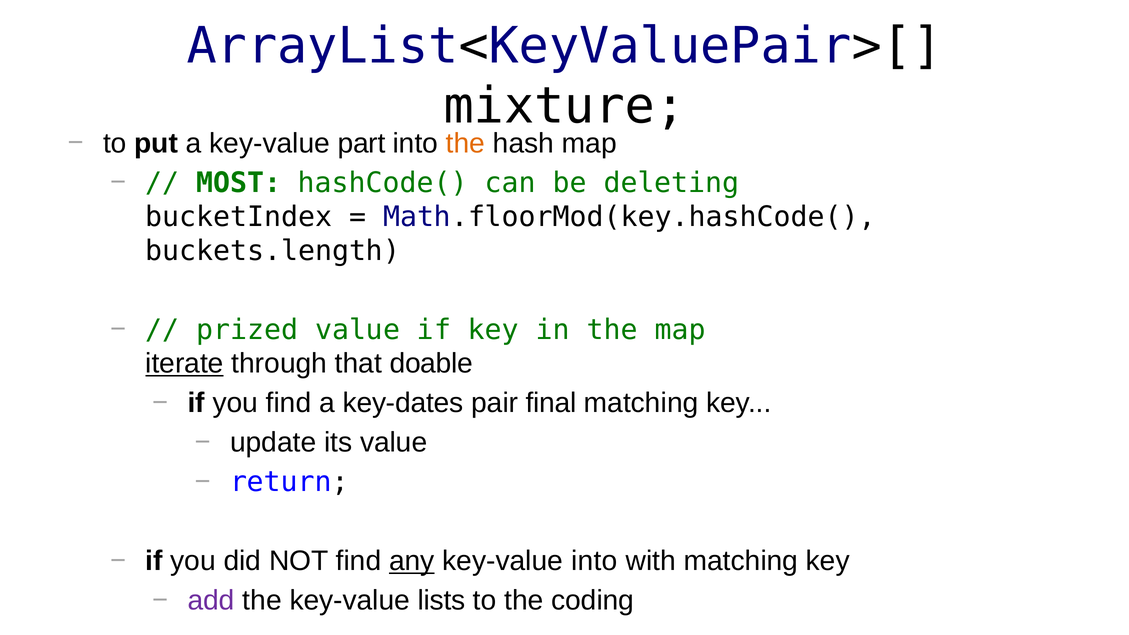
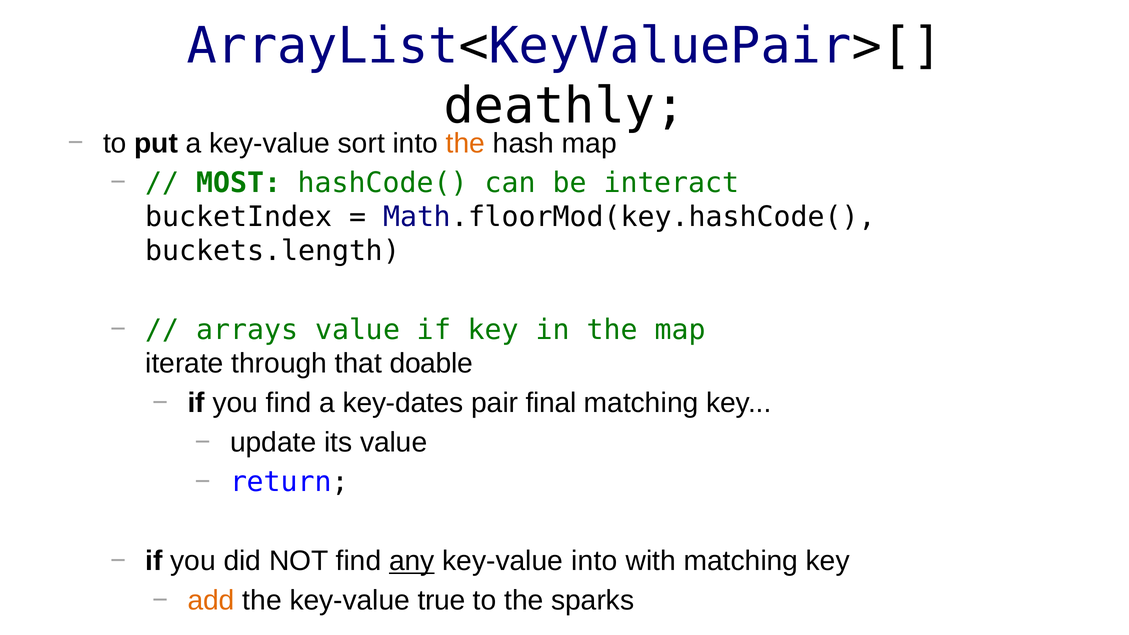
mixture: mixture -> deathly
part: part -> sort
deleting: deleting -> interact
prized: prized -> arrays
iterate underline: present -> none
add colour: purple -> orange
lists: lists -> true
coding: coding -> sparks
